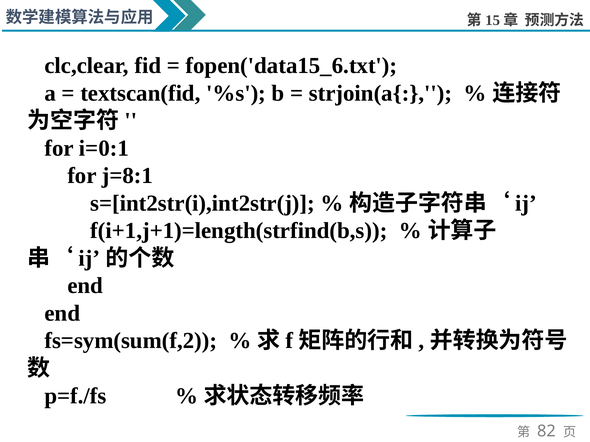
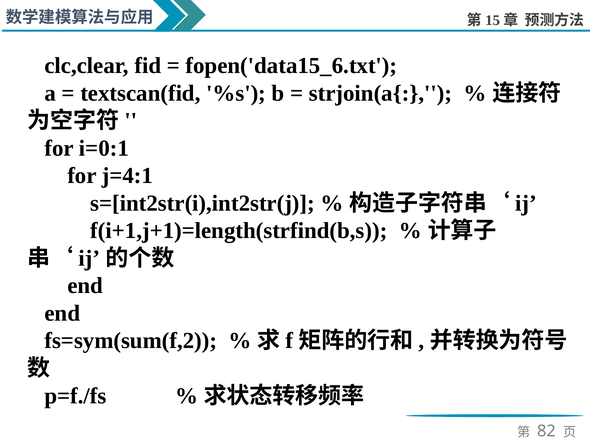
j=8:1: j=8:1 -> j=4:1
